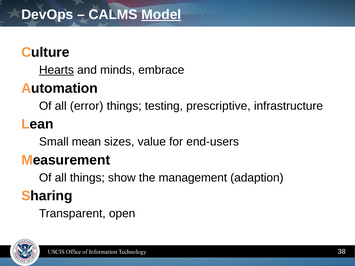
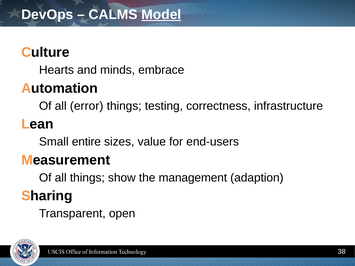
Hearts underline: present -> none
prescriptive: prescriptive -> correctness
mean: mean -> entire
